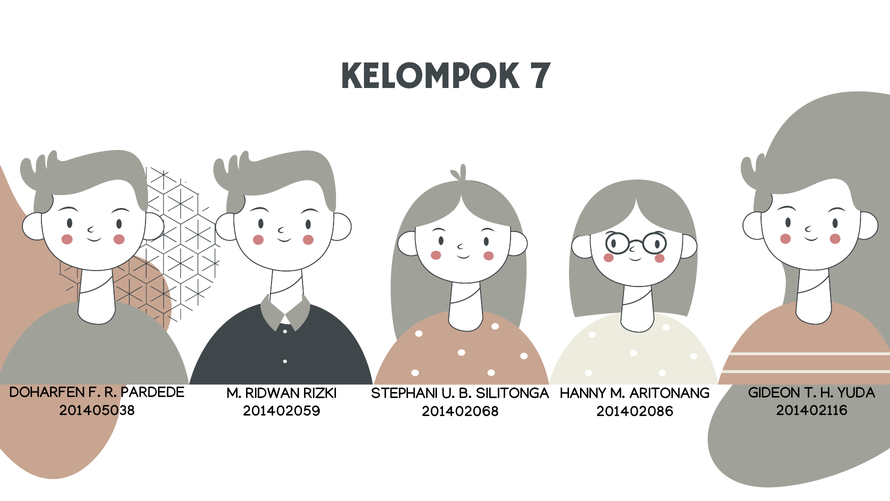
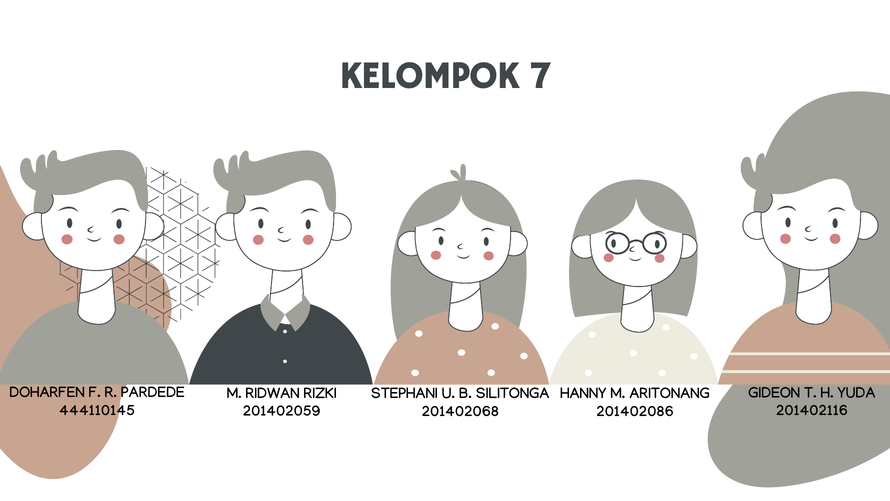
201405038: 201405038 -> 444110145
